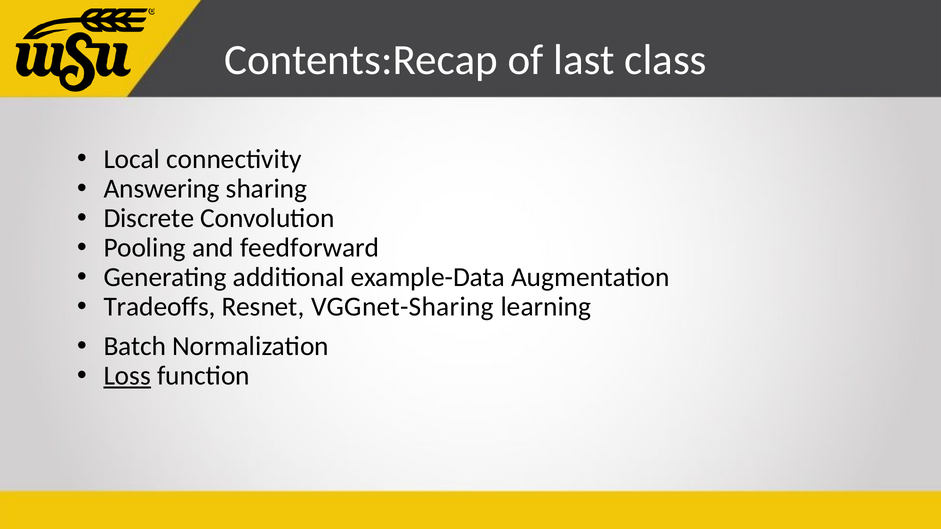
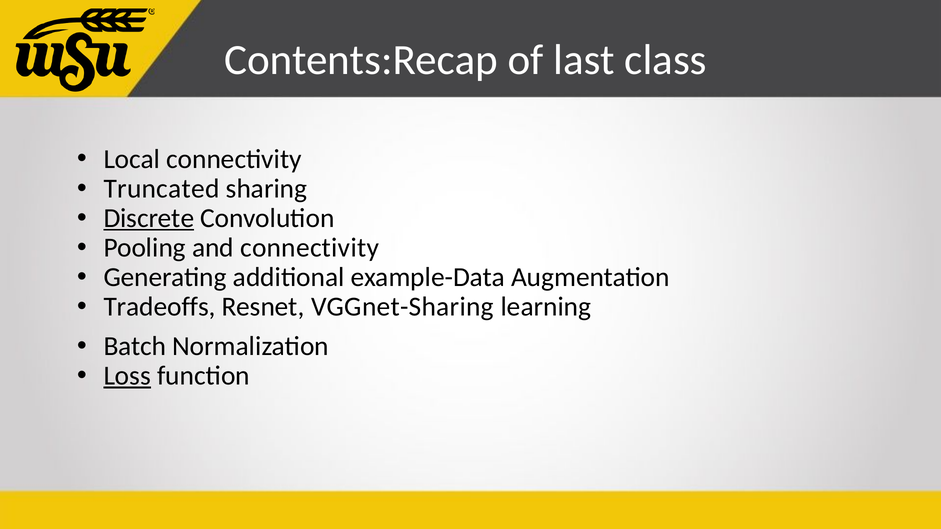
Answering: Answering -> Truncated
Discrete underline: none -> present
and feedforward: feedforward -> connectivity
